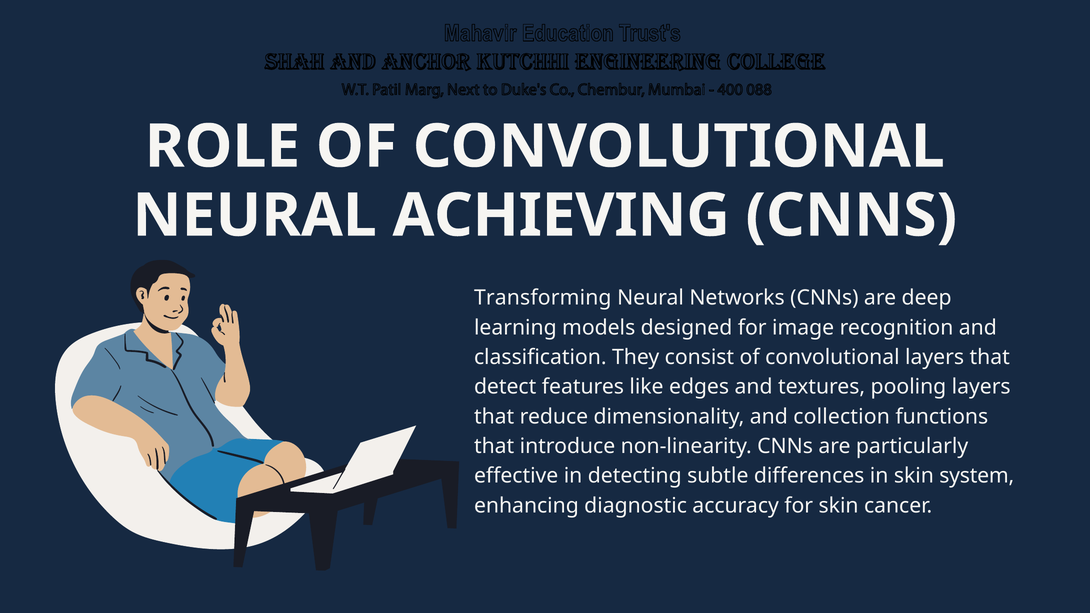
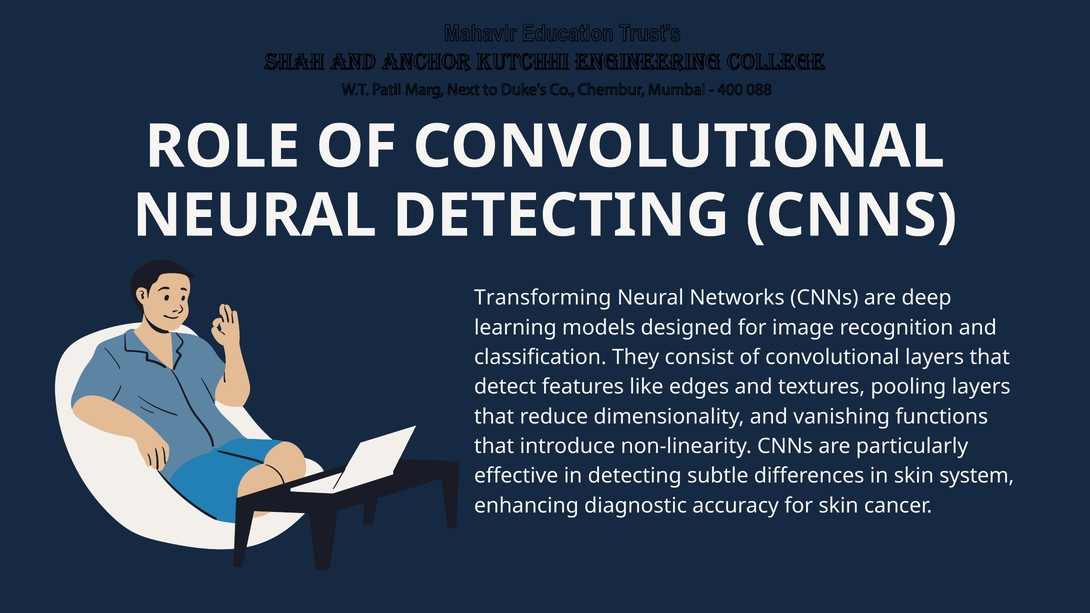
NEURAL ACHIEVING: ACHIEVING -> DETECTING
collection: collection -> vanishing
